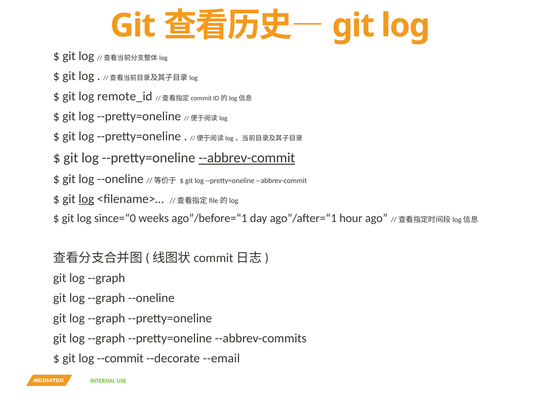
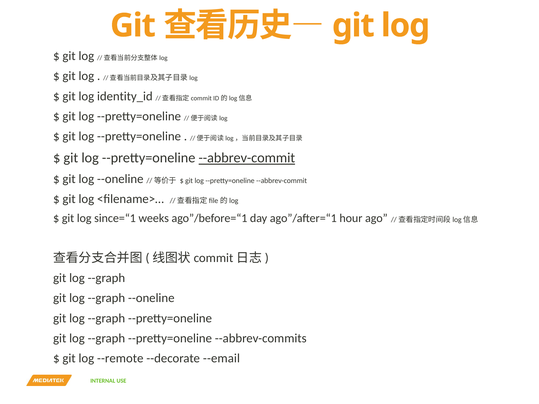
remote_id: remote_id -> identity_id
log at (86, 199) underline: present -> none
since=“0: since=“0 -> since=“1
--commit: --commit -> --remote
